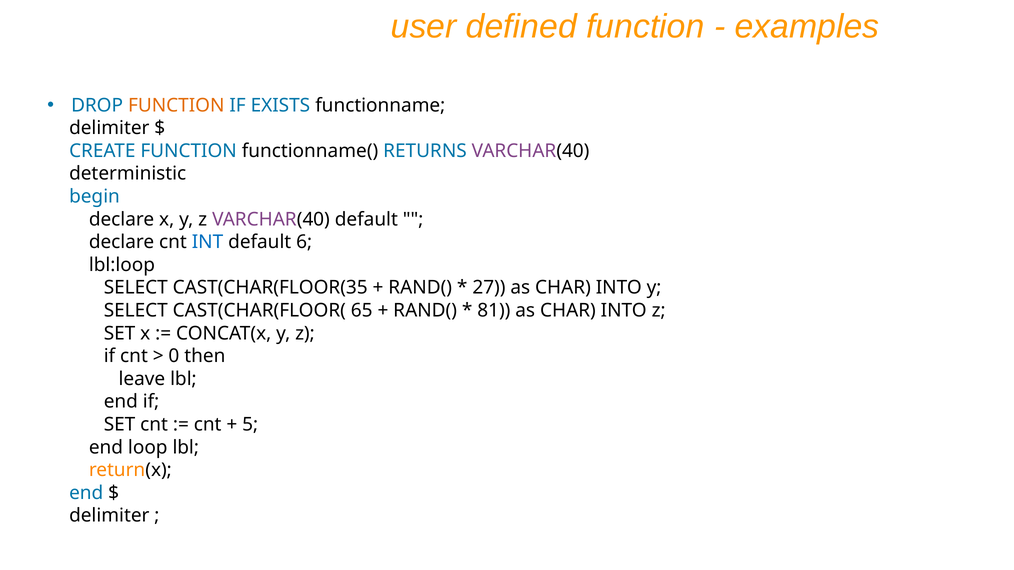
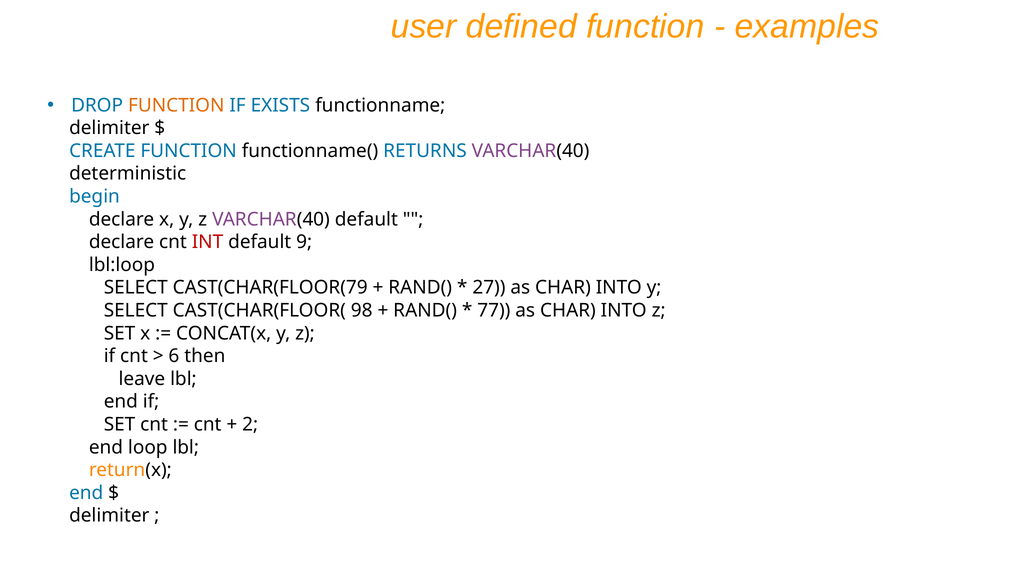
INT colour: blue -> red
6: 6 -> 9
CAST(CHAR(FLOOR(35: CAST(CHAR(FLOOR(35 -> CAST(CHAR(FLOOR(79
65: 65 -> 98
81: 81 -> 77
0: 0 -> 6
5: 5 -> 2
